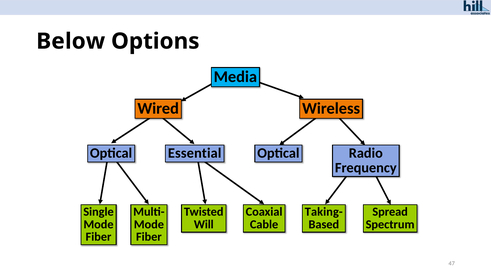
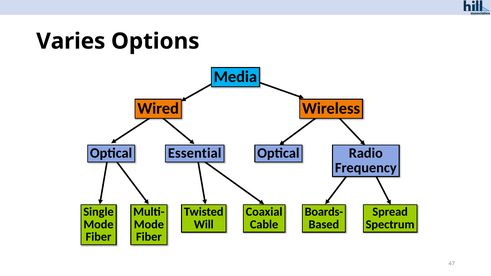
Below: Below -> Varies
Taking-: Taking- -> Boards-
